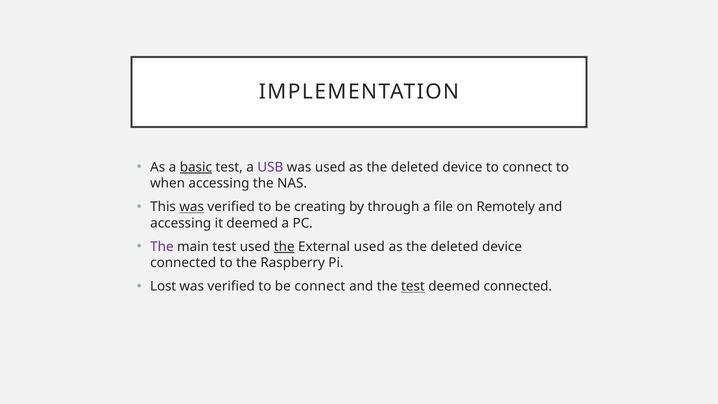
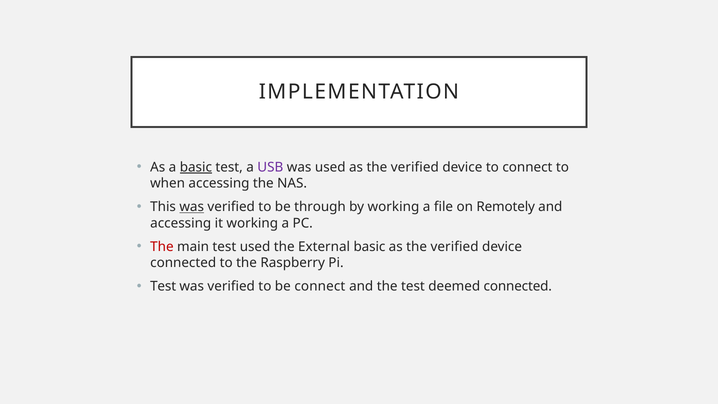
deleted at (415, 167): deleted -> verified
creating: creating -> through
by through: through -> working
it deemed: deemed -> working
The at (162, 247) colour: purple -> red
the at (284, 247) underline: present -> none
External used: used -> basic
deleted at (455, 247): deleted -> verified
Lost at (163, 286): Lost -> Test
test at (413, 286) underline: present -> none
